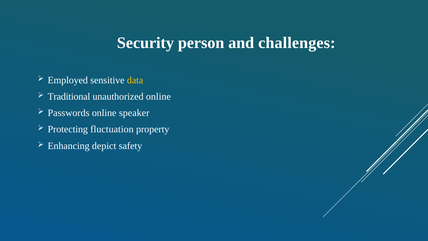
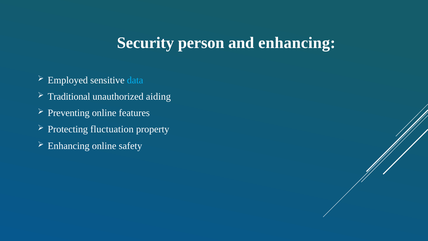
and challenges: challenges -> enhancing
data colour: yellow -> light blue
unauthorized online: online -> aiding
Passwords: Passwords -> Preventing
speaker: speaker -> features
Enhancing depict: depict -> online
